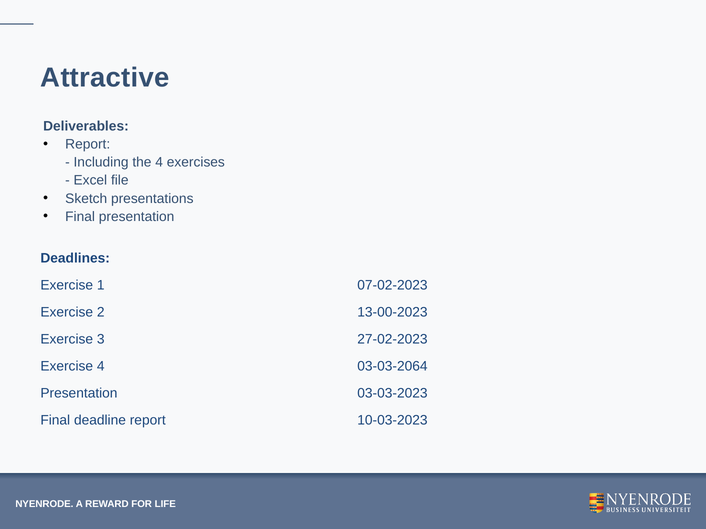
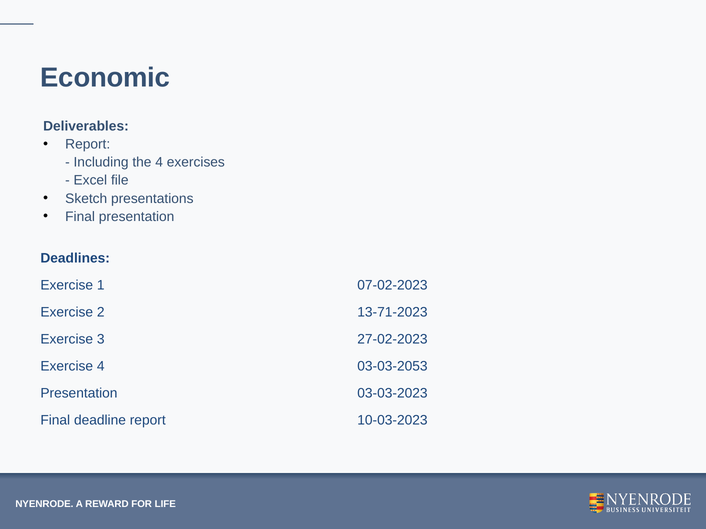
Attractive: Attractive -> Economic
13-00-2023: 13-00-2023 -> 13-71-2023
03-03-2064: 03-03-2064 -> 03-03-2053
